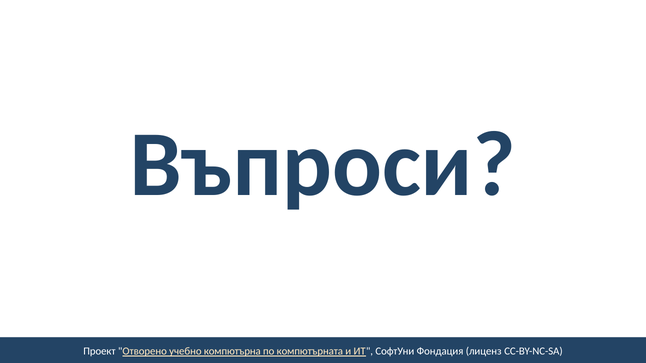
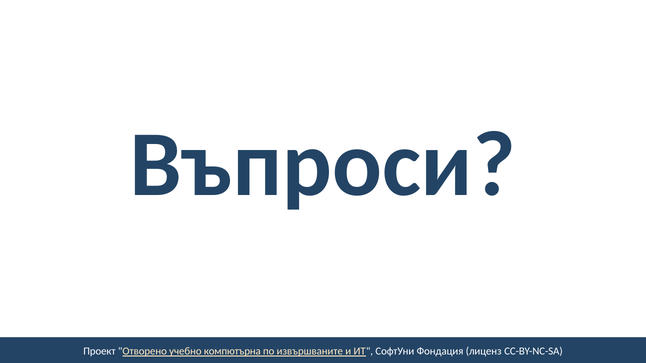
компютърната: компютърната -> извършваните
